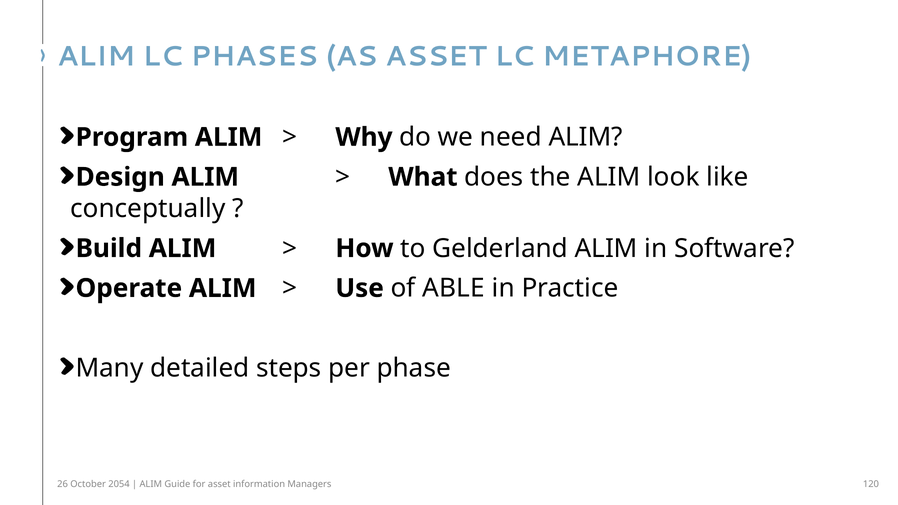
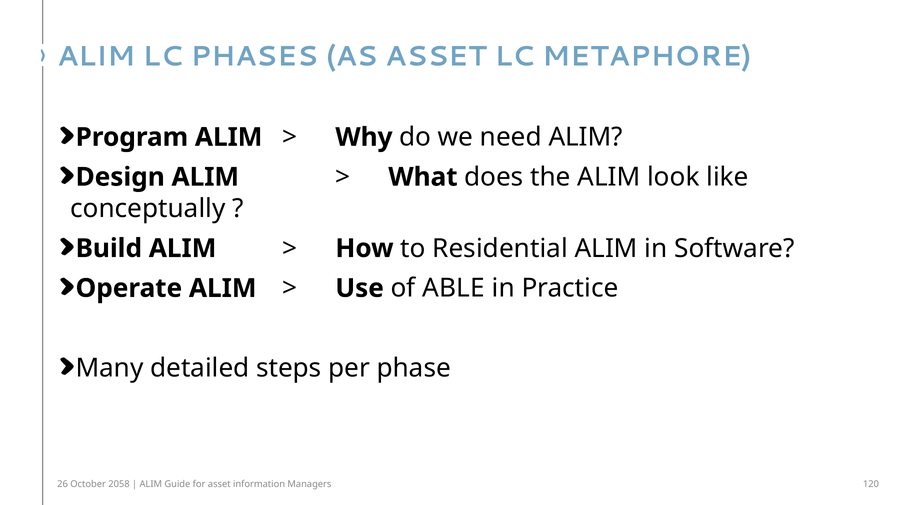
Gelderland: Gelderland -> Residential
2054: 2054 -> 2058
